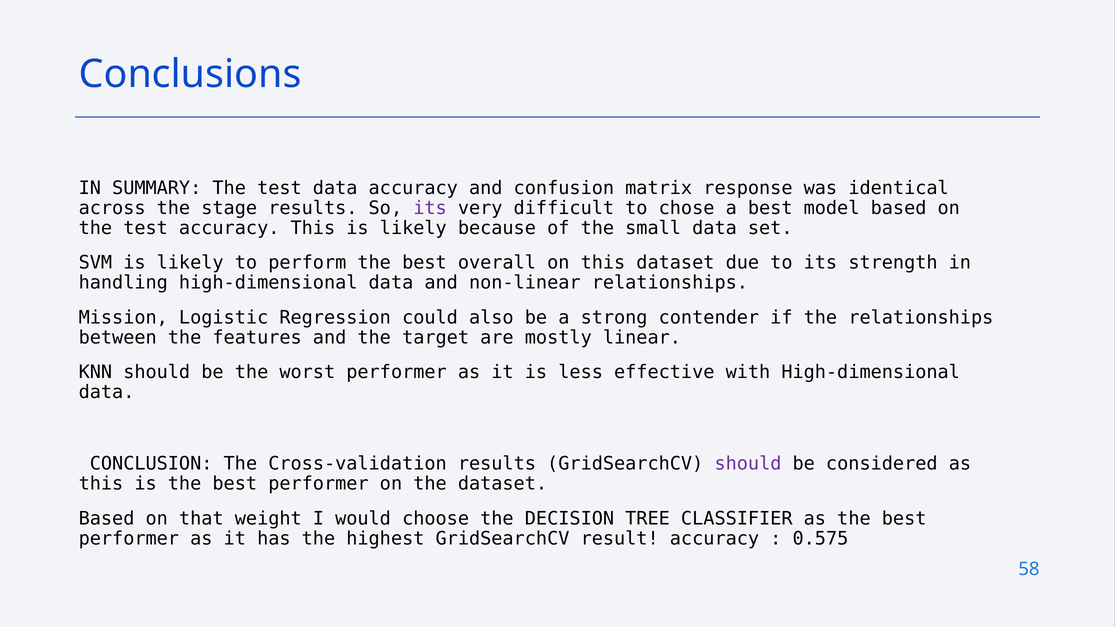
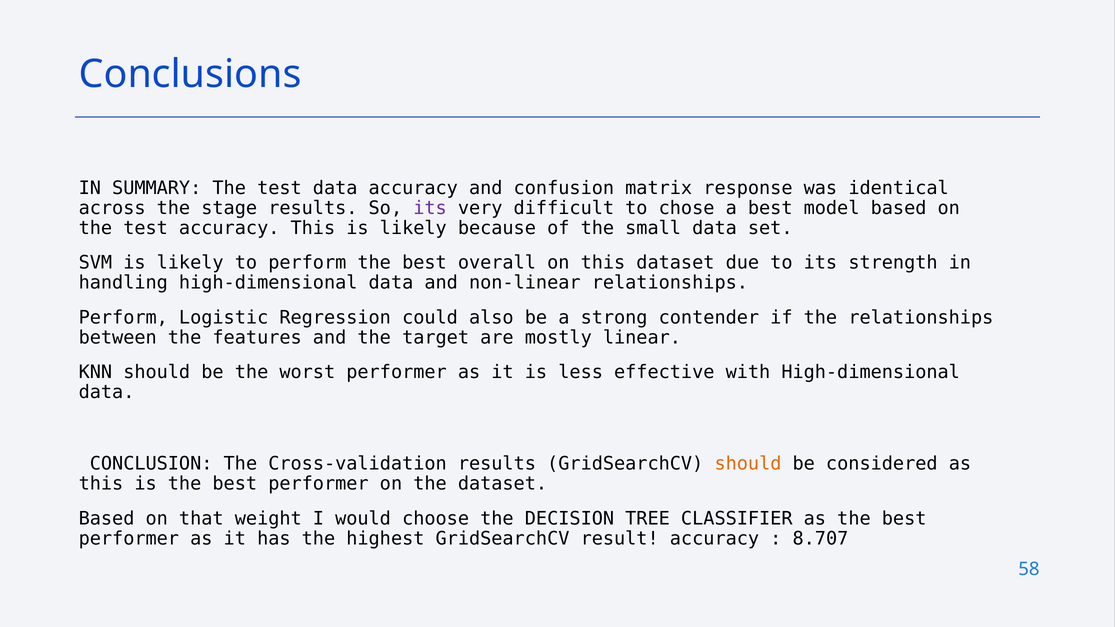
Mission at (123, 318): Mission -> Perform
should at (748, 464) colour: purple -> orange
0.575: 0.575 -> 8.707
